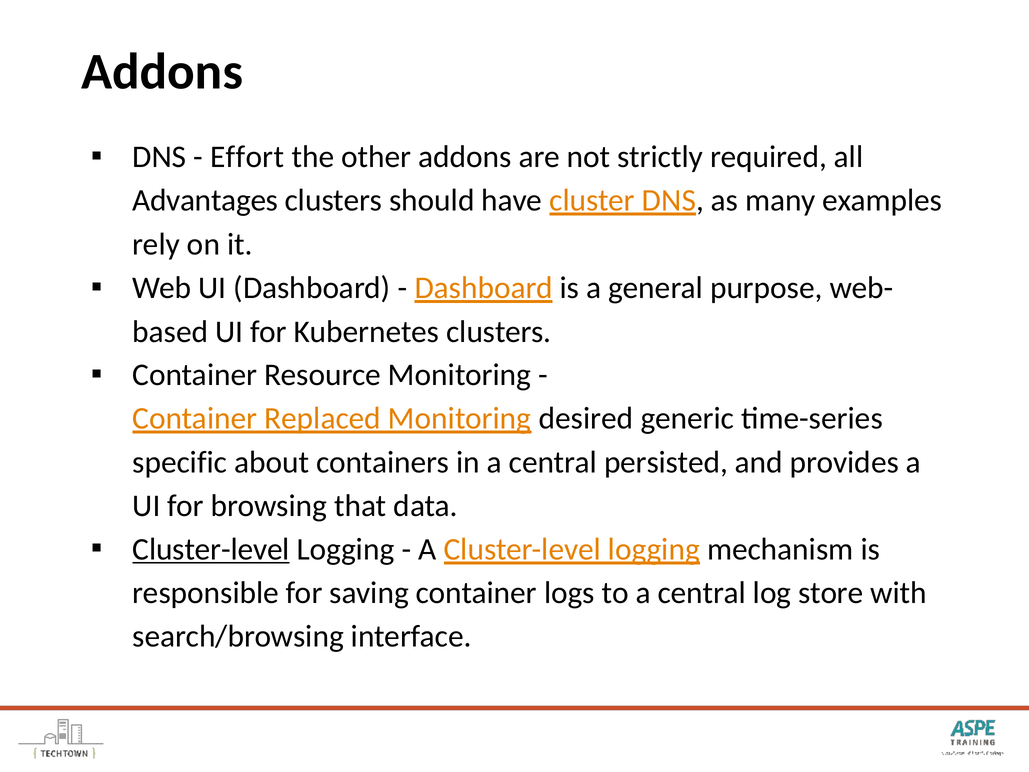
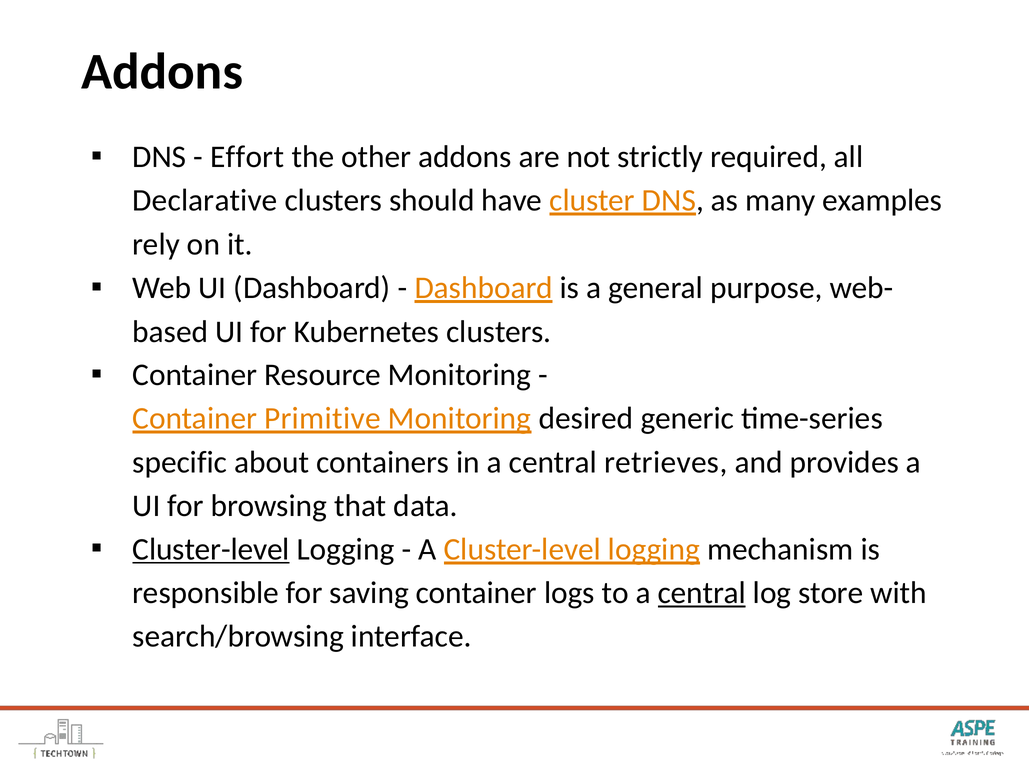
Advantages: Advantages -> Declarative
Replaced: Replaced -> Primitive
persisted: persisted -> retrieves
central at (702, 593) underline: none -> present
